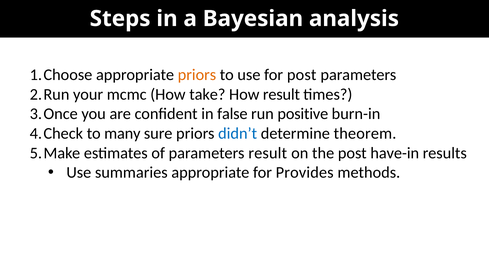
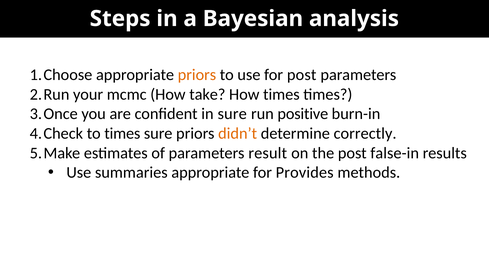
How result: result -> times
in false: false -> sure
to many: many -> times
didn’t colour: blue -> orange
theorem: theorem -> correctly
have-in: have-in -> false-in
